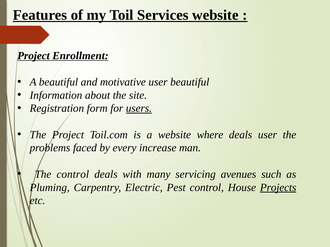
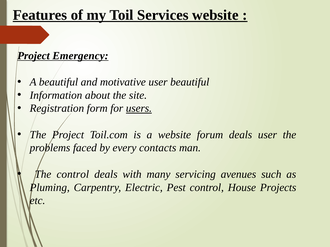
Enrollment: Enrollment -> Emergency
where: where -> forum
increase: increase -> contacts
Projects underline: present -> none
